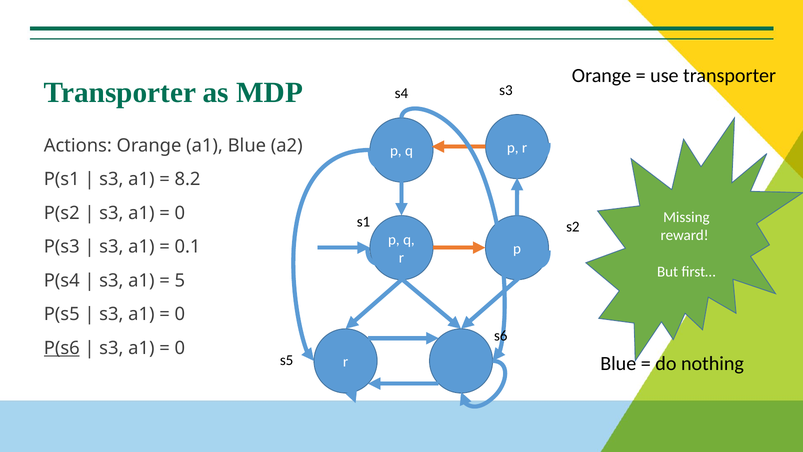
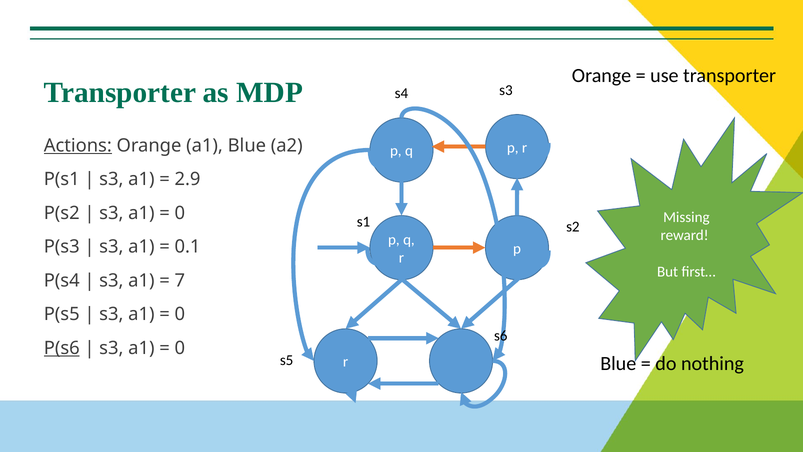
Actions underline: none -> present
8.2: 8.2 -> 2.9
5: 5 -> 7
